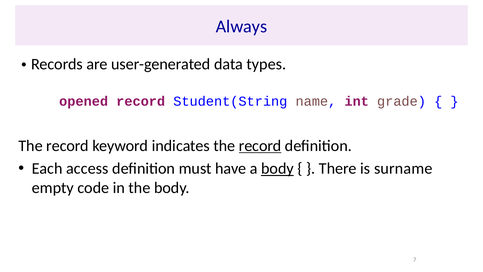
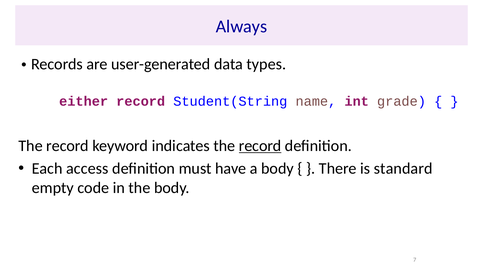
opened: opened -> either
body at (277, 168) underline: present -> none
surname: surname -> standard
